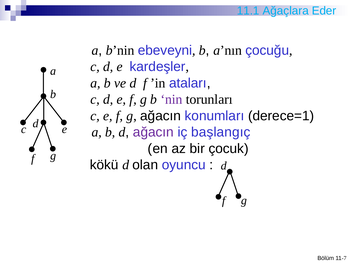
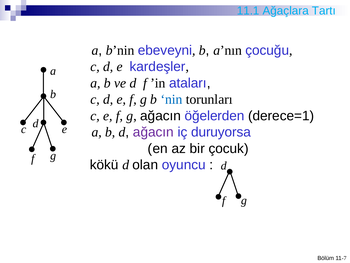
Eder: Eder -> Tartı
nin colour: purple -> blue
konumları: konumları -> öğelerden
başlangıç: başlangıç -> duruyorsa
